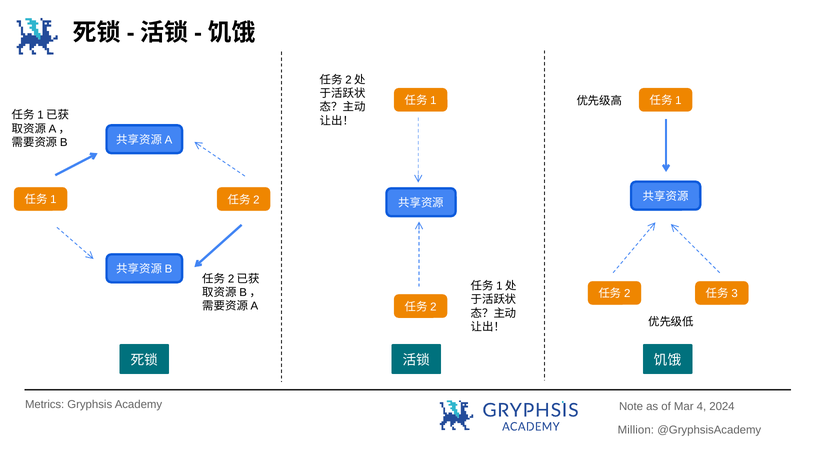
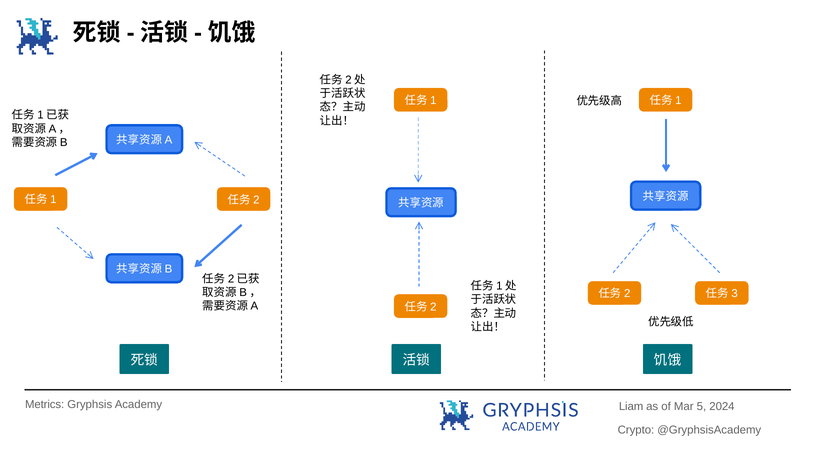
Note: Note -> Liam
4: 4 -> 5
Million: Million -> Crypto
